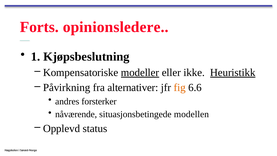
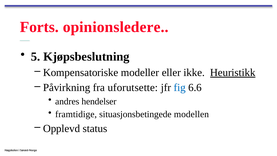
1: 1 -> 5
modeller underline: present -> none
alternativer: alternativer -> uforutsette
fig colour: orange -> blue
forsterker: forsterker -> hendelser
nåværende: nåværende -> framtidige
